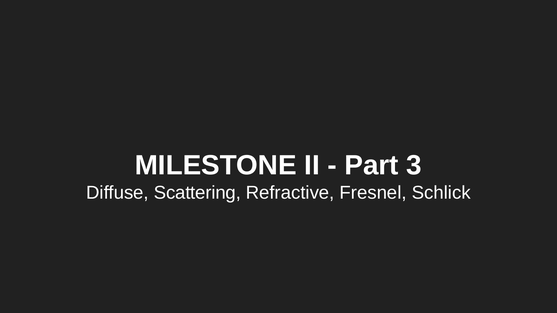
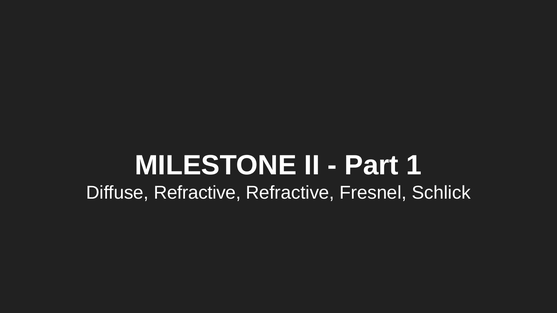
3: 3 -> 1
Diffuse Scattering: Scattering -> Refractive
